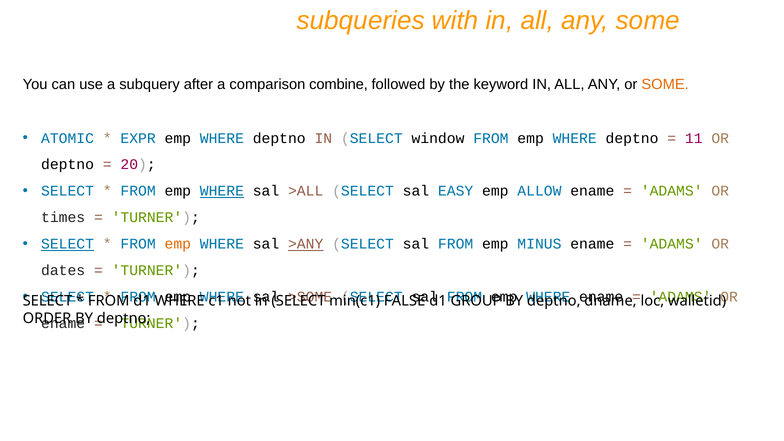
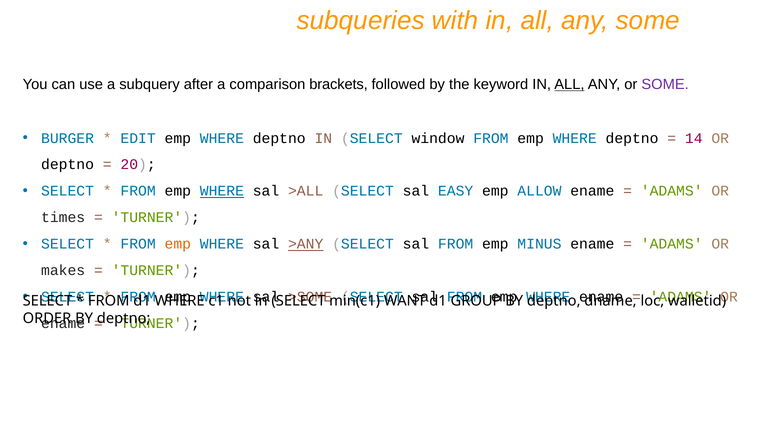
combine: combine -> brackets
ALL at (569, 84) underline: none -> present
SOME at (665, 84) colour: orange -> purple
ATOMIC: ATOMIC -> BURGER
EXPR: EXPR -> EDIT
11: 11 -> 14
SELECT at (68, 244) underline: present -> none
dates: dates -> makes
FALSE: FALSE -> WANT
